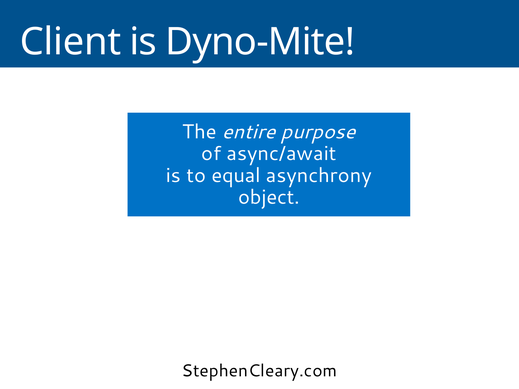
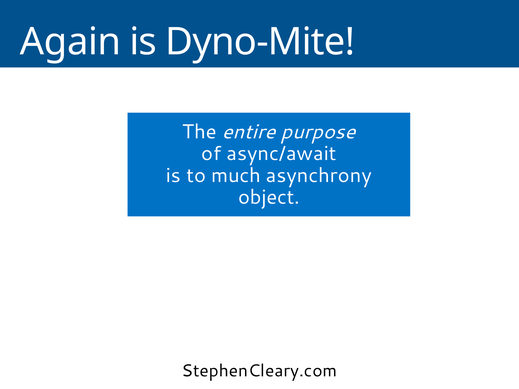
Client: Client -> Again
equal: equal -> much
